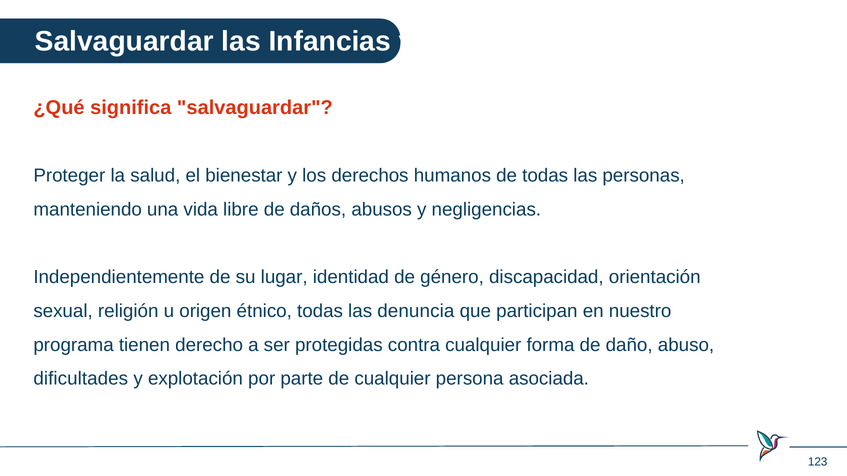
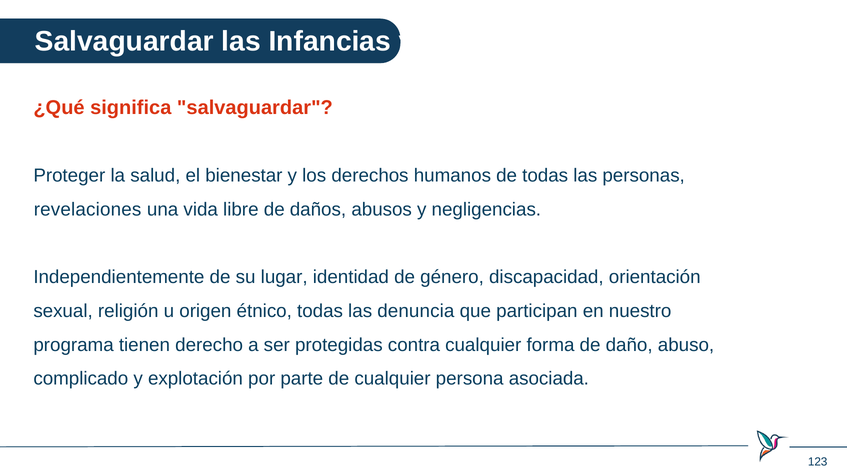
manteniendo: manteniendo -> revelaciones
dificultades: dificultades -> complicado
